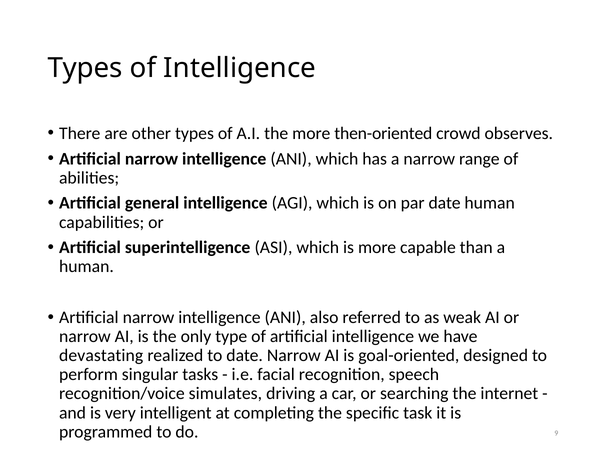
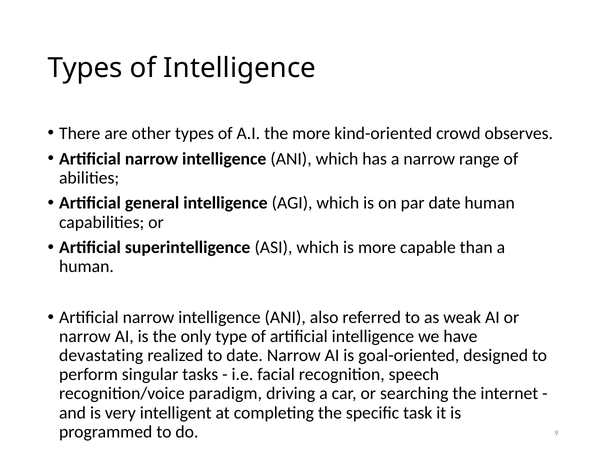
then-oriented: then-oriented -> kind-oriented
simulates: simulates -> paradigm
